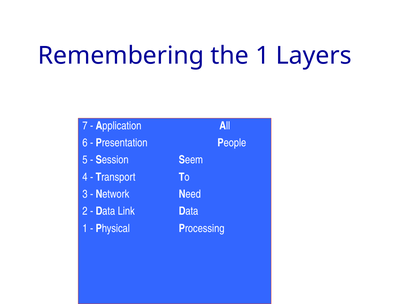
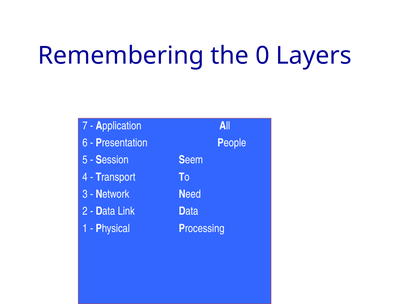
the 1: 1 -> 0
